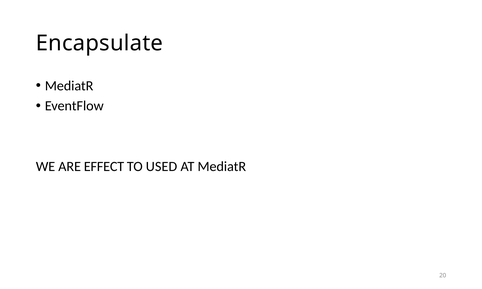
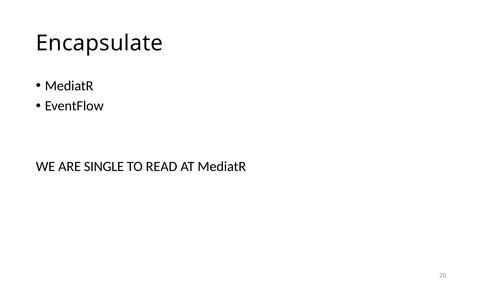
EFFECT: EFFECT -> SINGLE
USED: USED -> READ
